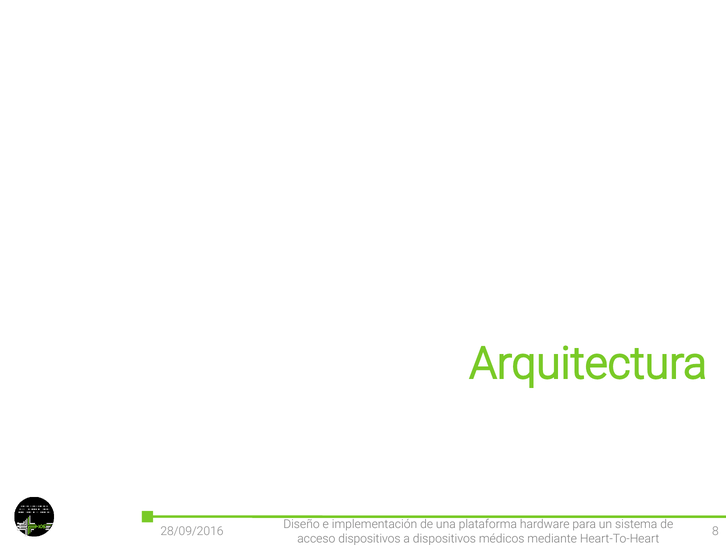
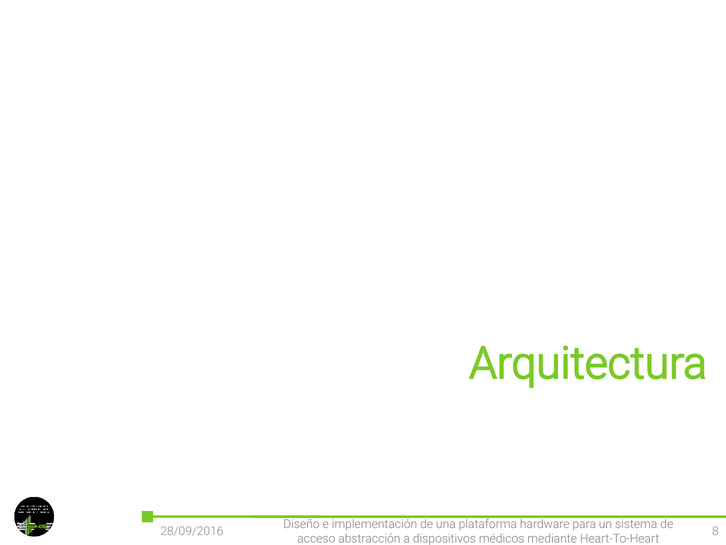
acceso dispositivos: dispositivos -> abstracción
